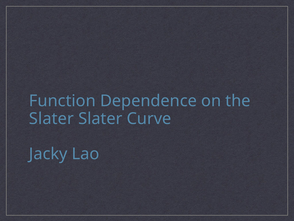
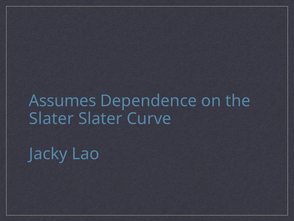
Function: Function -> Assumes
